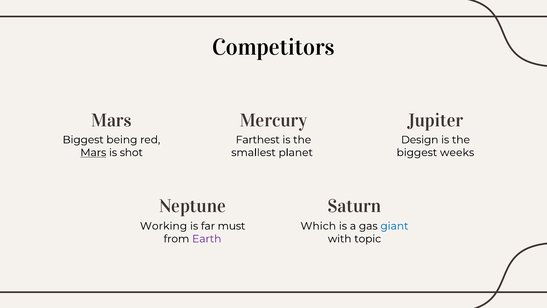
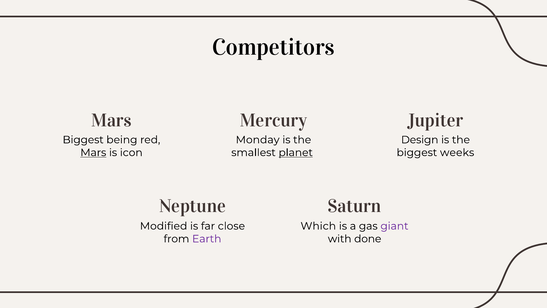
Farthest: Farthest -> Monday
shot: shot -> icon
planet underline: none -> present
Working: Working -> Modified
must: must -> close
giant colour: blue -> purple
topic: topic -> done
